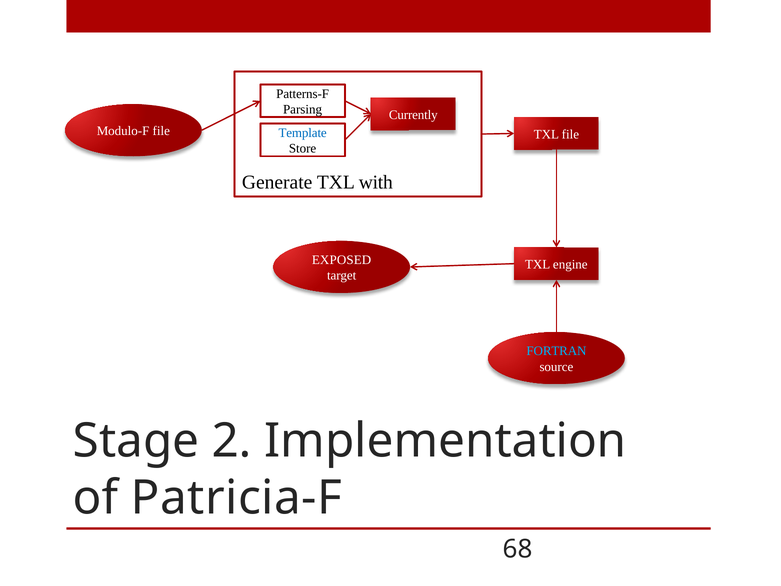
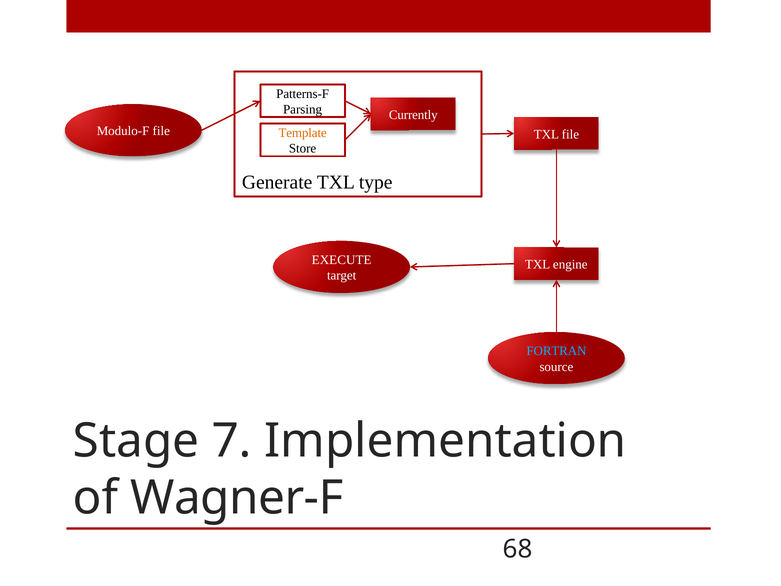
Template colour: blue -> orange
with: with -> type
EXPOSED: EXPOSED -> EXECUTE
2: 2 -> 7
Patricia-F: Patricia-F -> Wagner-F
